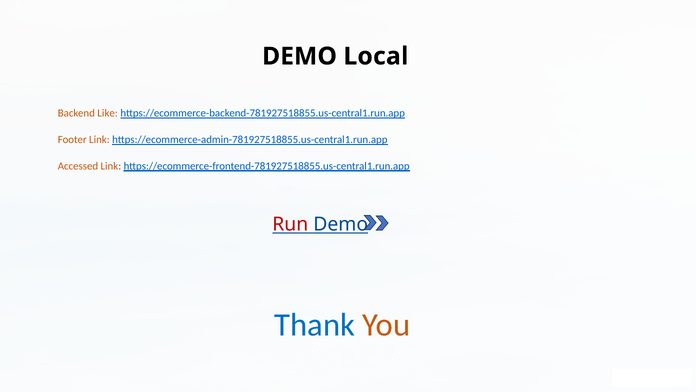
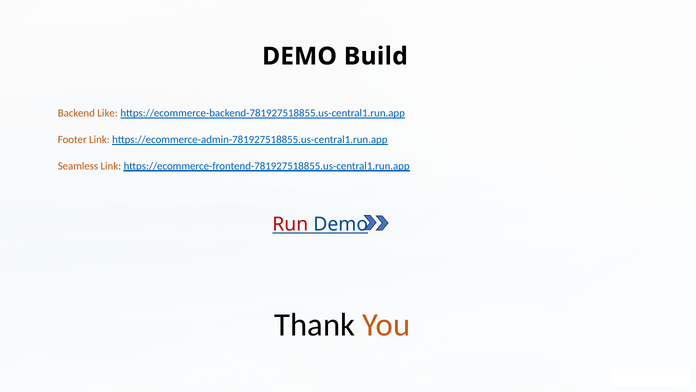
Local: Local -> Build
Accessed: Accessed -> Seamless
Thank colour: blue -> black
